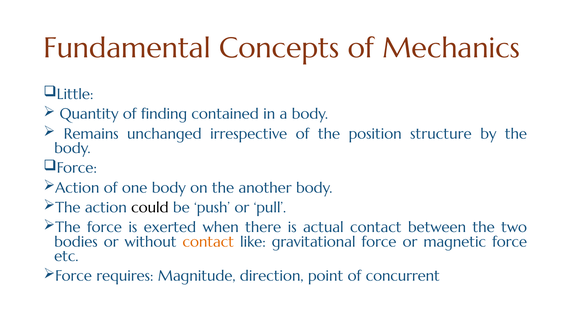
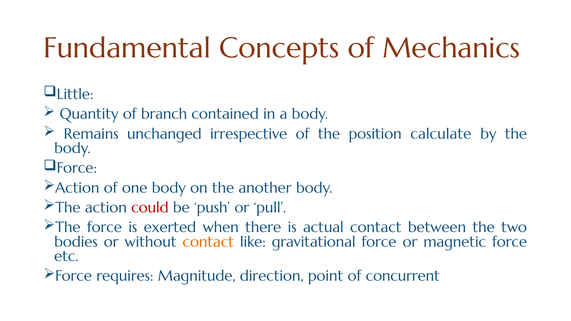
finding: finding -> branch
structure: structure -> calculate
could colour: black -> red
